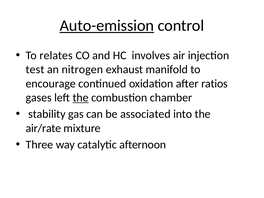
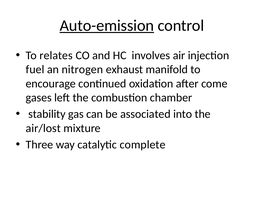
test: test -> fuel
ratios: ratios -> come
the at (81, 98) underline: present -> none
air/rate: air/rate -> air/lost
afternoon: afternoon -> complete
